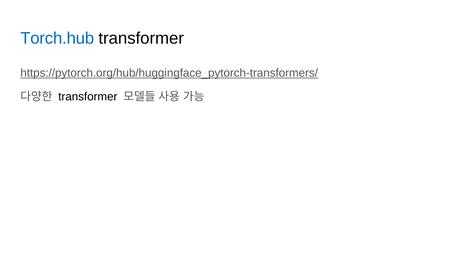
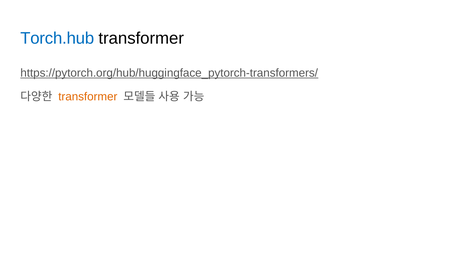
transformer at (88, 96) colour: black -> orange
